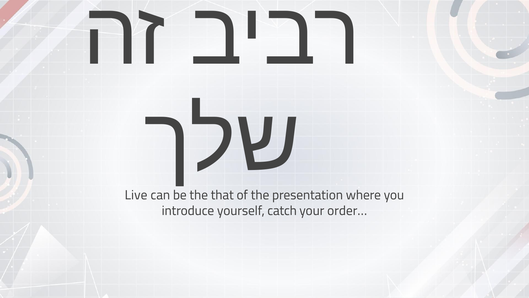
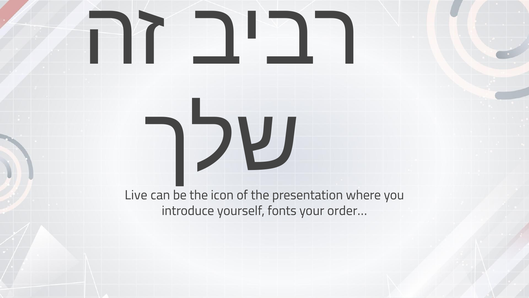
that: that -> icon
catch: catch -> fonts
